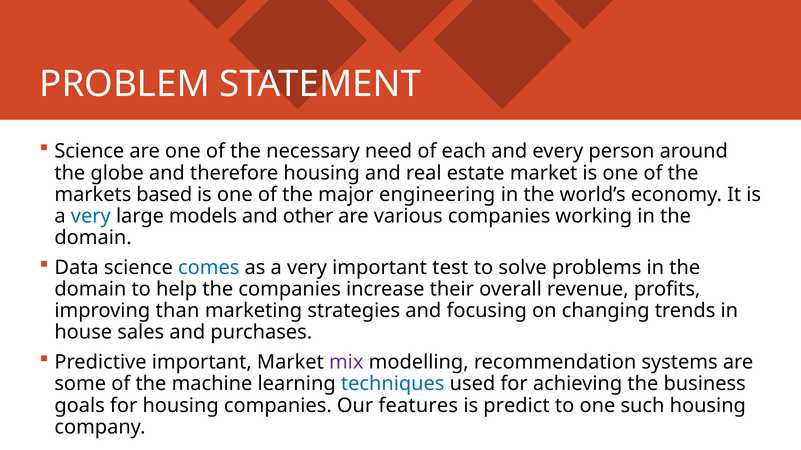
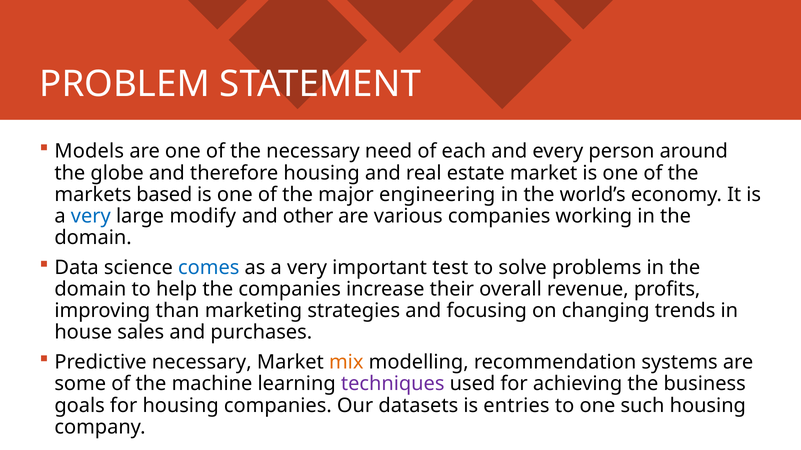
Science at (89, 151): Science -> Models
models: models -> modify
Predictive important: important -> necessary
mix colour: purple -> orange
techniques colour: blue -> purple
features: features -> datasets
predict: predict -> entries
